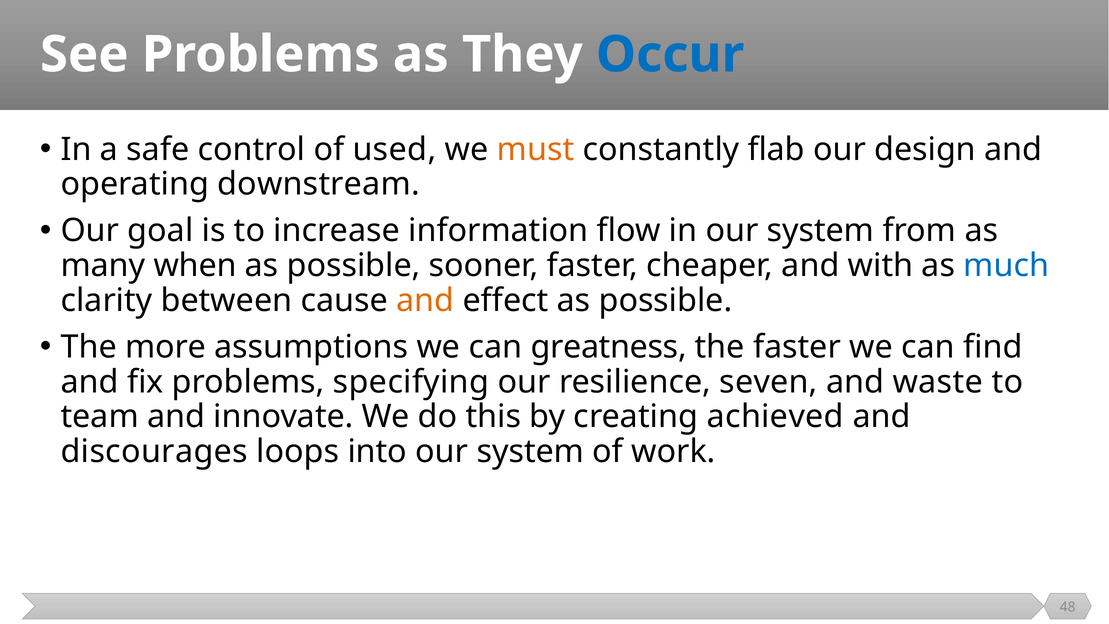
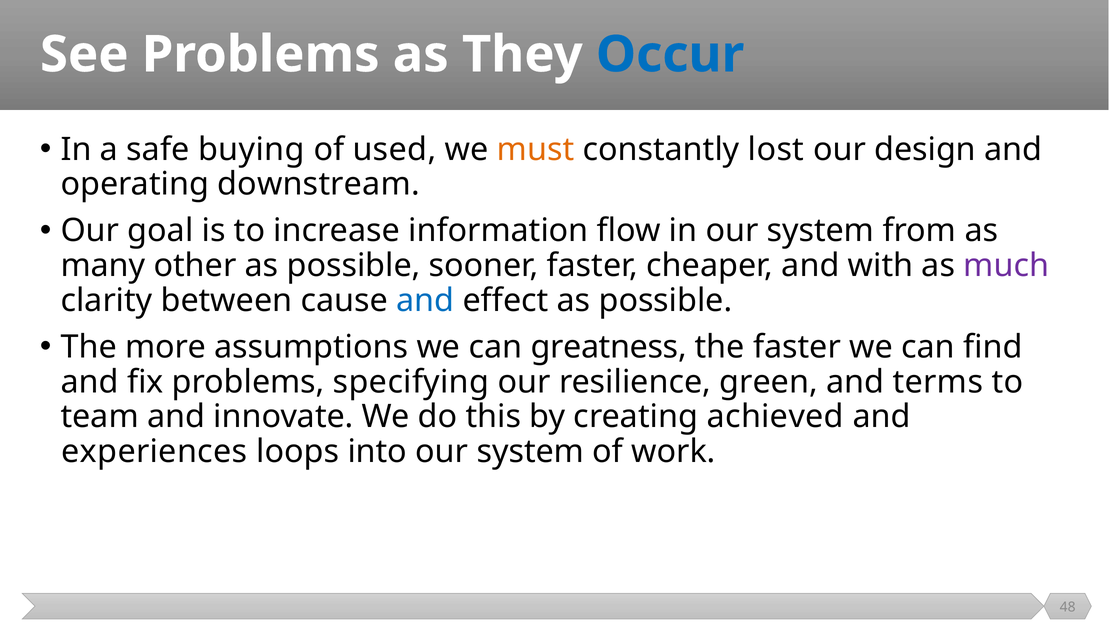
control: control -> buying
flab: flab -> lost
when: when -> other
much colour: blue -> purple
and at (425, 300) colour: orange -> blue
seven: seven -> green
waste: waste -> terms
discourages: discourages -> experiences
